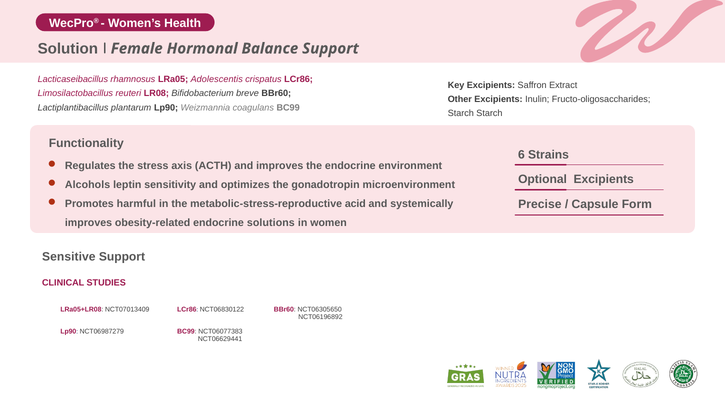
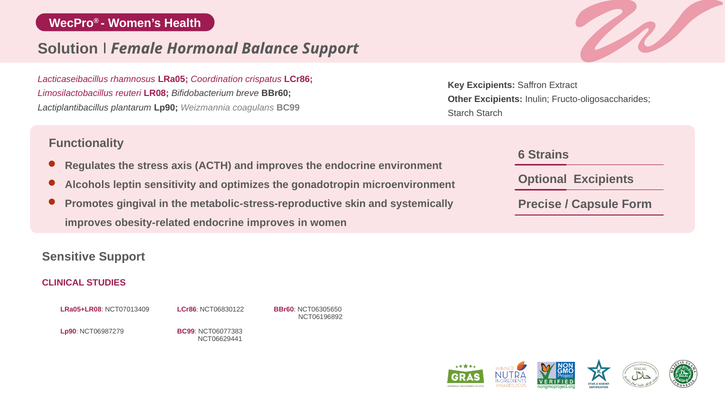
Adolescentis: Adolescentis -> Coordination
harmful: harmful -> gingival
acid: acid -> skin
endocrine solutions: solutions -> improves
